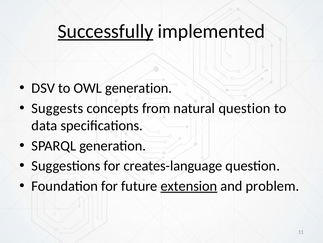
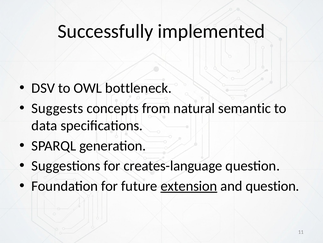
Successfully underline: present -> none
OWL generation: generation -> bottleneck
natural question: question -> semantic
and problem: problem -> question
